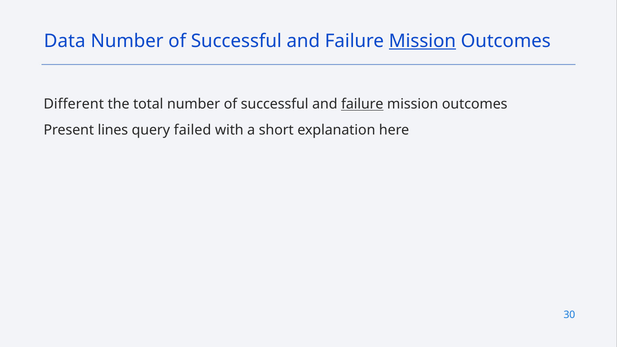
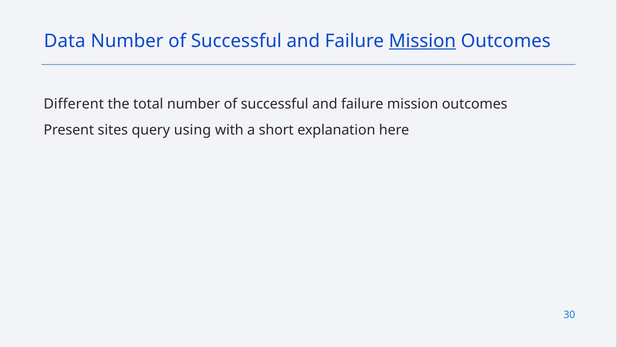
failure at (362, 104) underline: present -> none
lines: lines -> sites
failed: failed -> using
